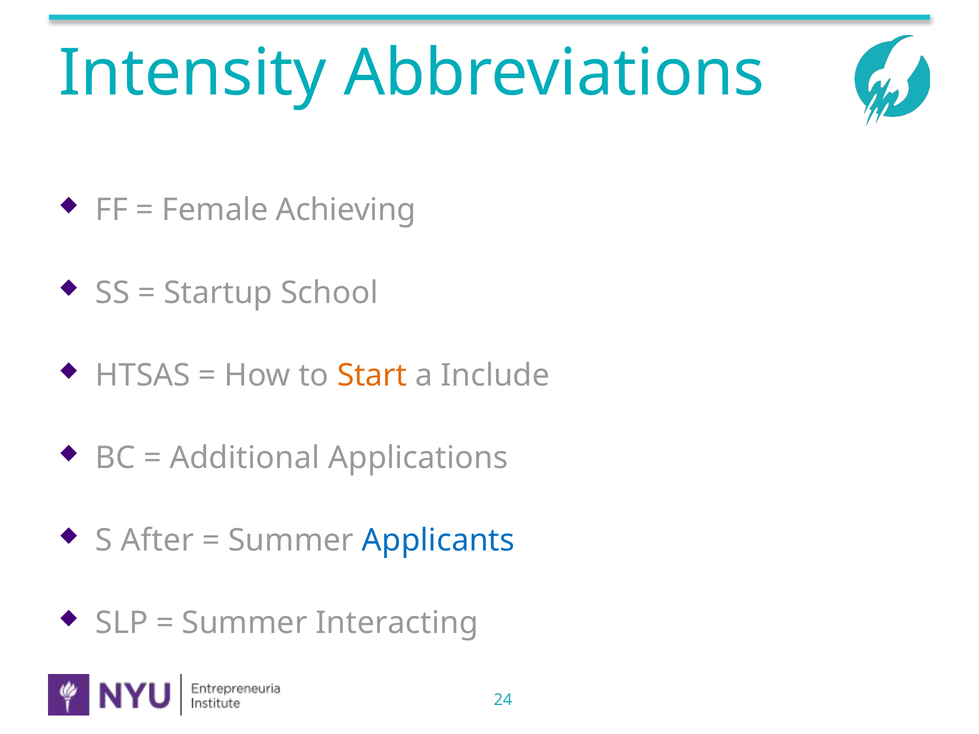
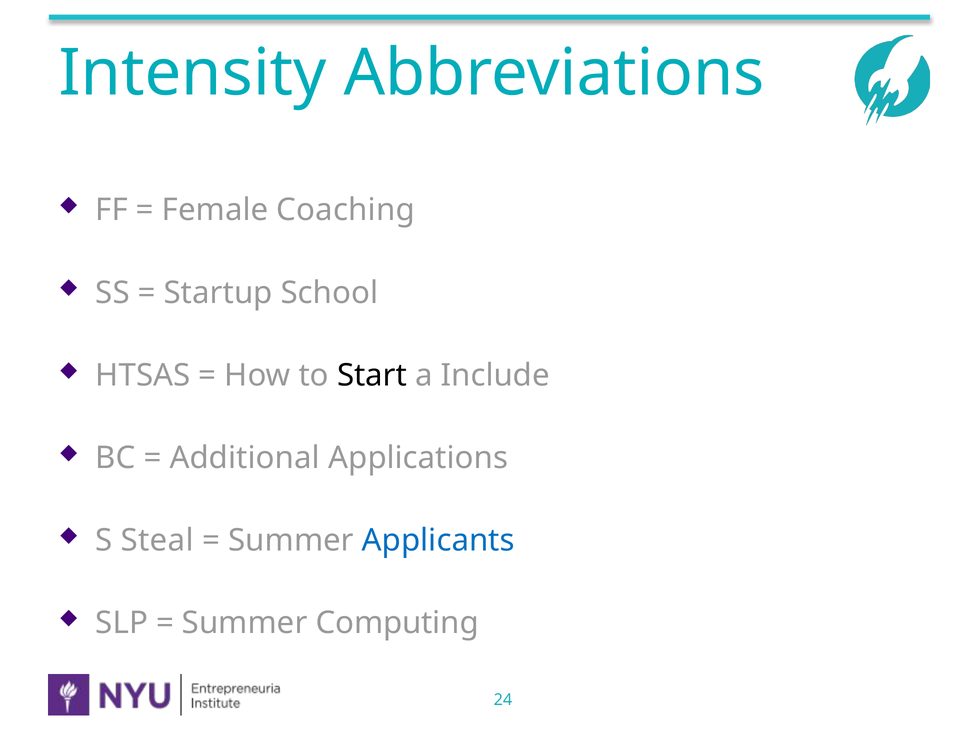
Achieving: Achieving -> Coaching
Start colour: orange -> black
After: After -> Steal
Interacting: Interacting -> Computing
